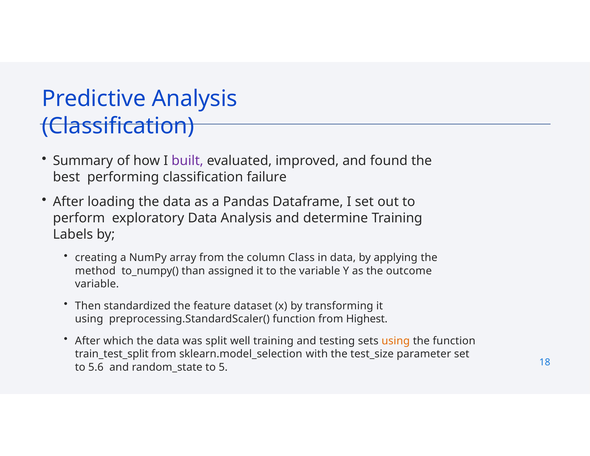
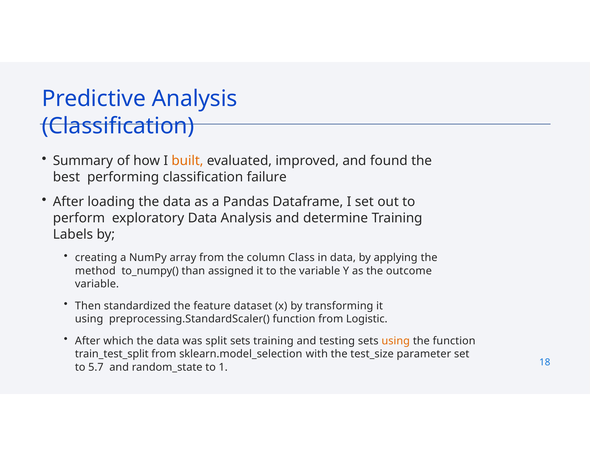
built colour: purple -> orange
Highest: Highest -> Logistic
split well: well -> sets
5.6: 5.6 -> 5.7
5: 5 -> 1
